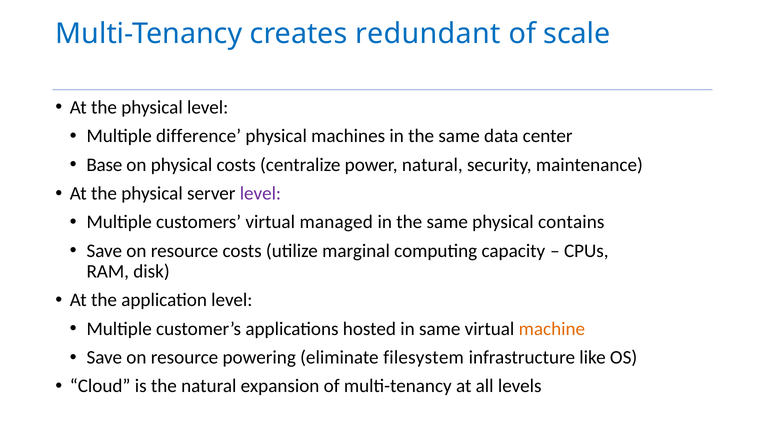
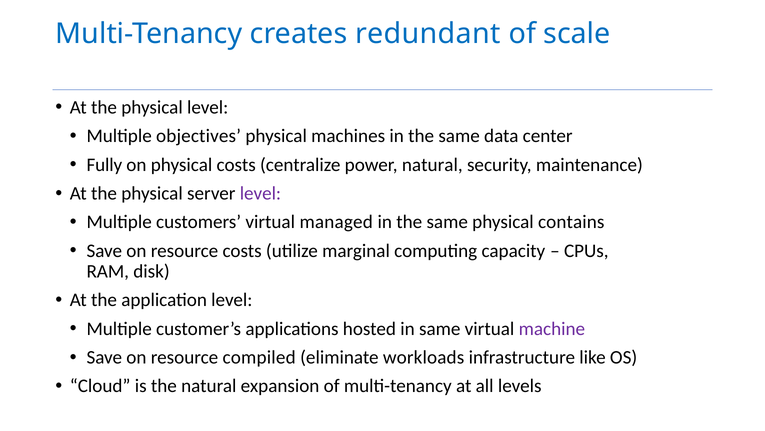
difference: difference -> objectives
Base: Base -> Fully
machine colour: orange -> purple
powering: powering -> compiled
filesystem: filesystem -> workloads
